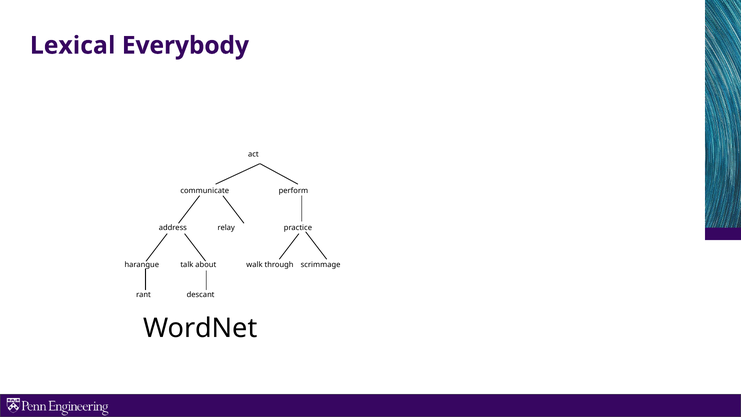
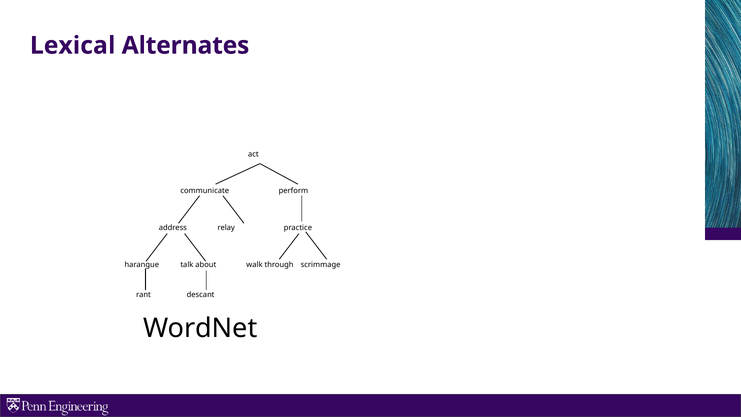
Everybody: Everybody -> Alternates
